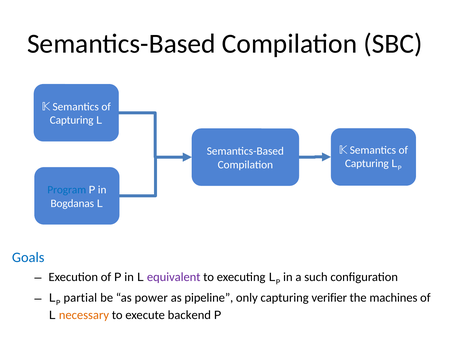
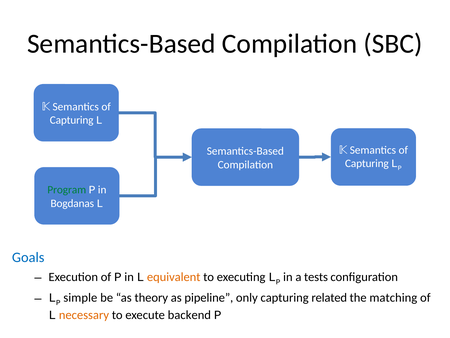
Program colour: blue -> green
equivalent colour: purple -> orange
such: such -> tests
partial: partial -> simple
power: power -> theory
verifier: verifier -> related
machines: machines -> matching
